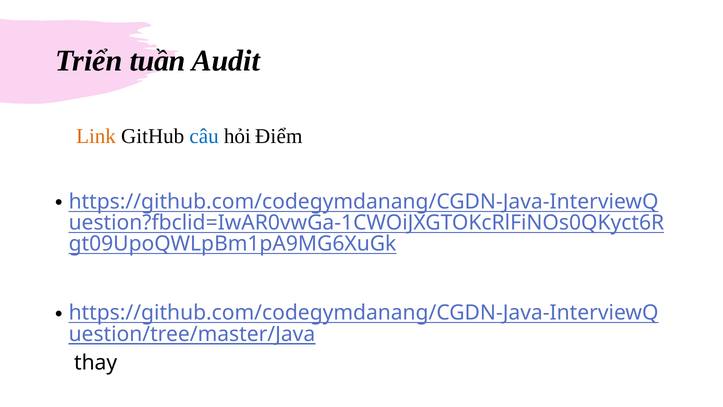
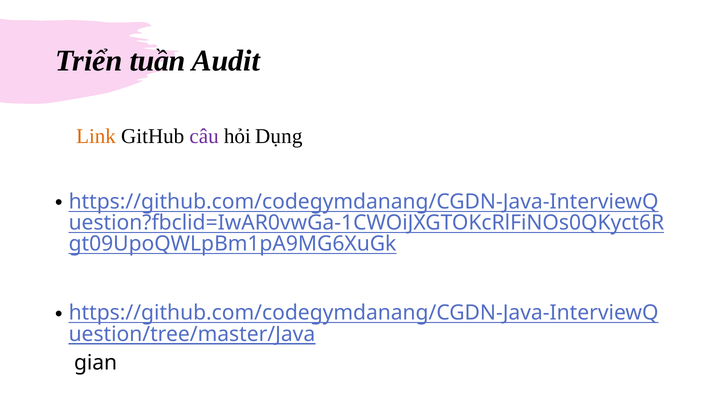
câu colour: blue -> purple
Điểm: Điểm -> Dụng
thay: thay -> gian
